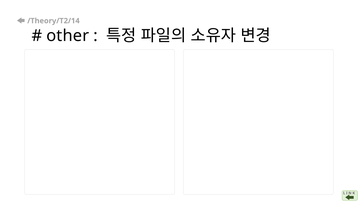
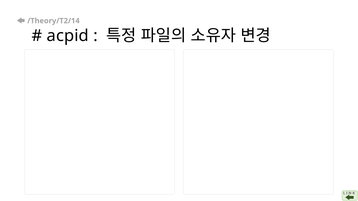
other: other -> acpid
